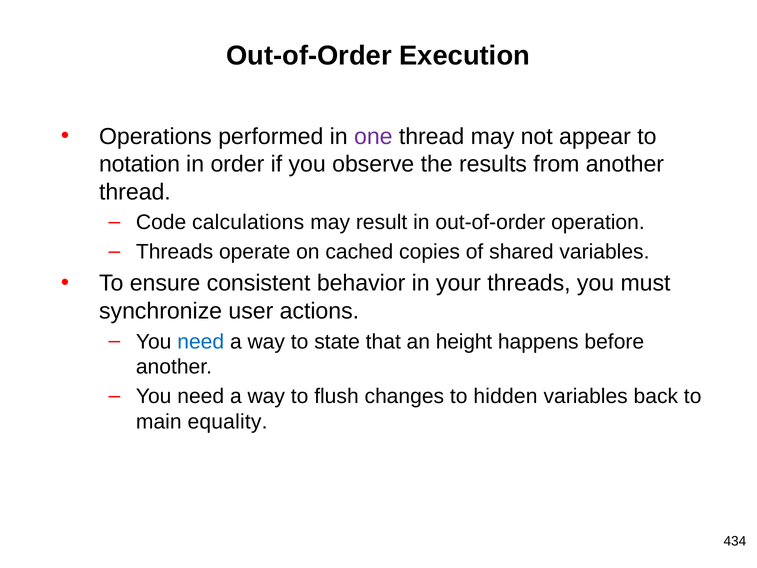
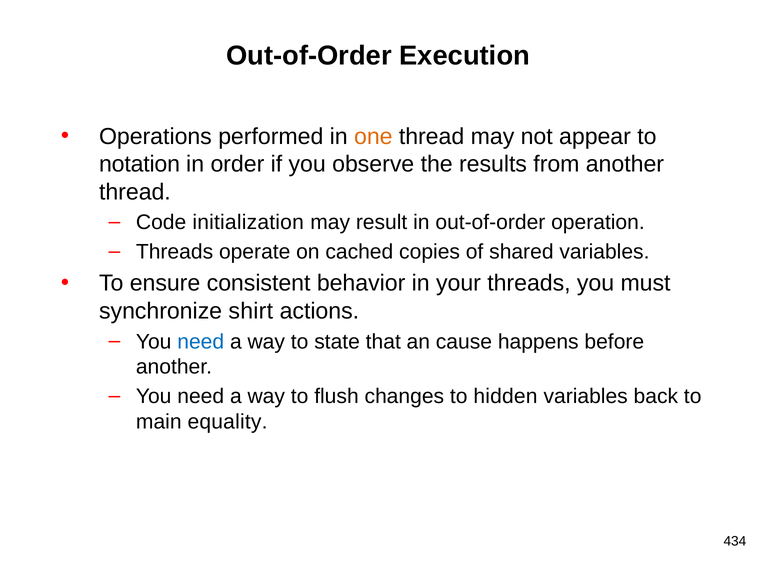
one colour: purple -> orange
calculations: calculations -> initialization
user: user -> shirt
height: height -> cause
